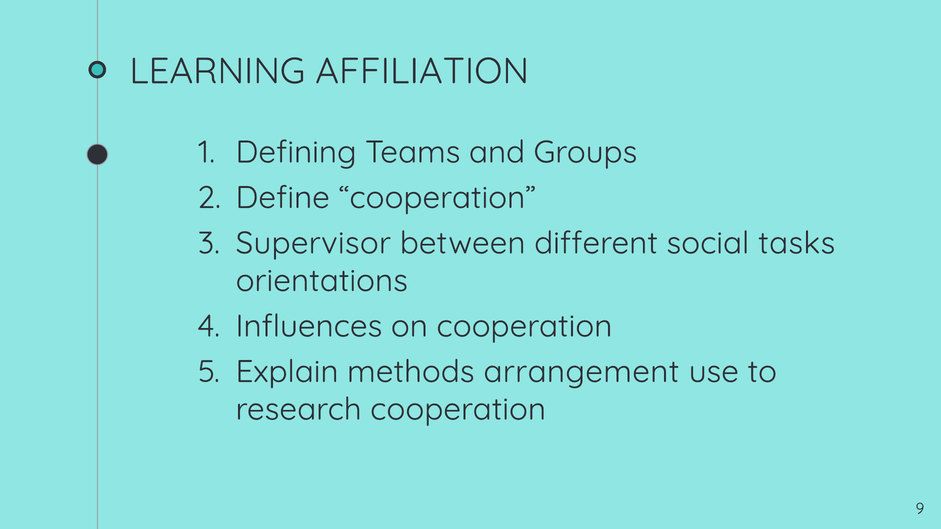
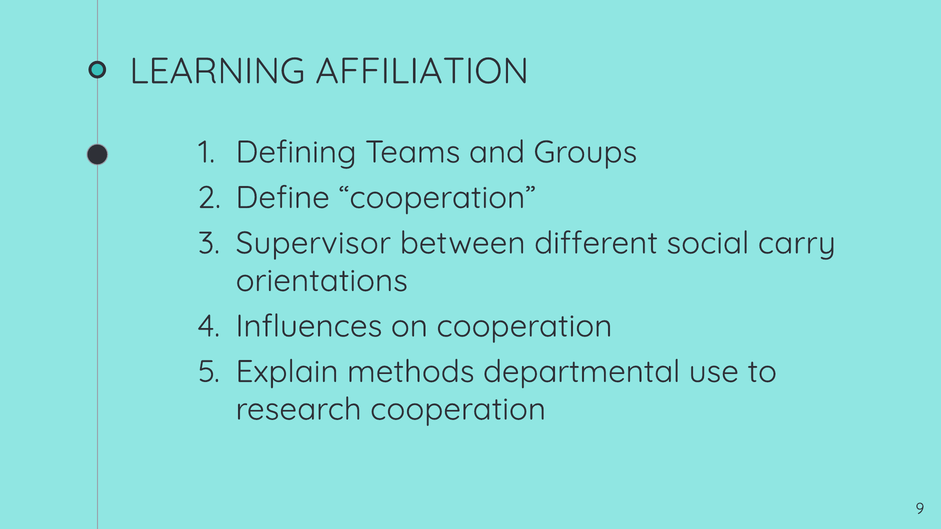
tasks: tasks -> carry
arrangement: arrangement -> departmental
